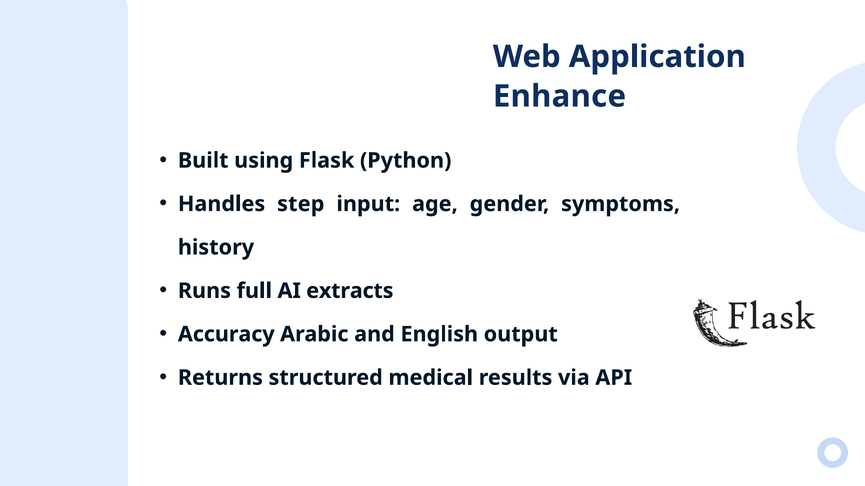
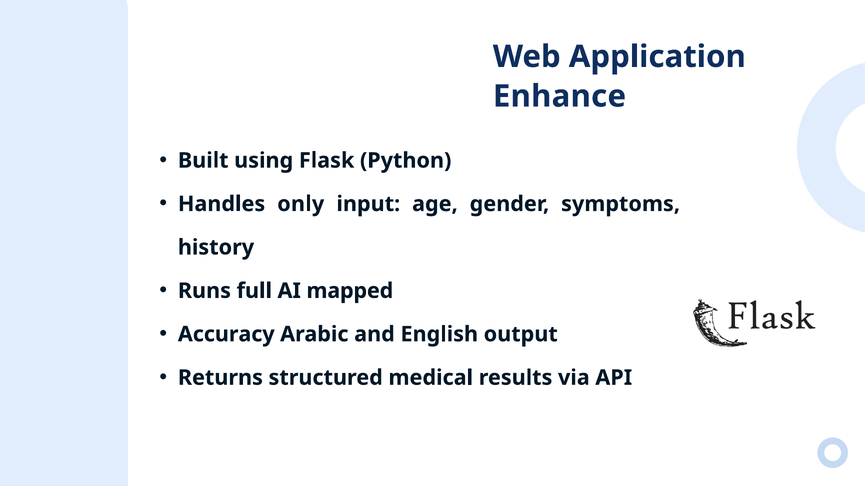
step: step -> only
extracts: extracts -> mapped
